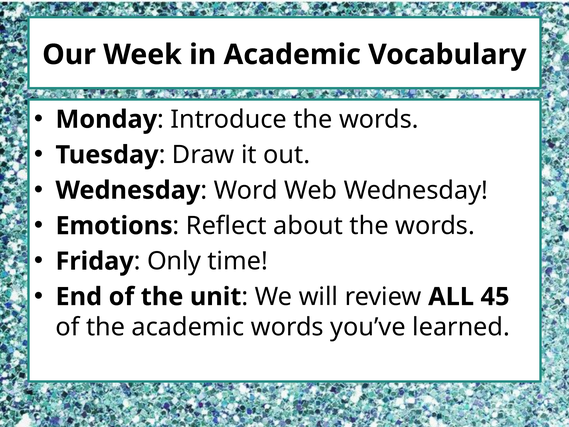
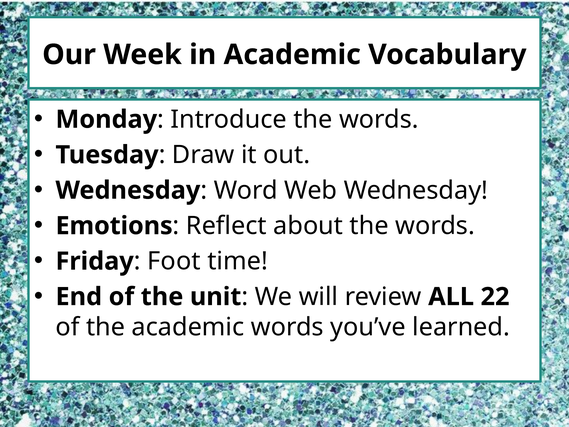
Only: Only -> Foot
45: 45 -> 22
